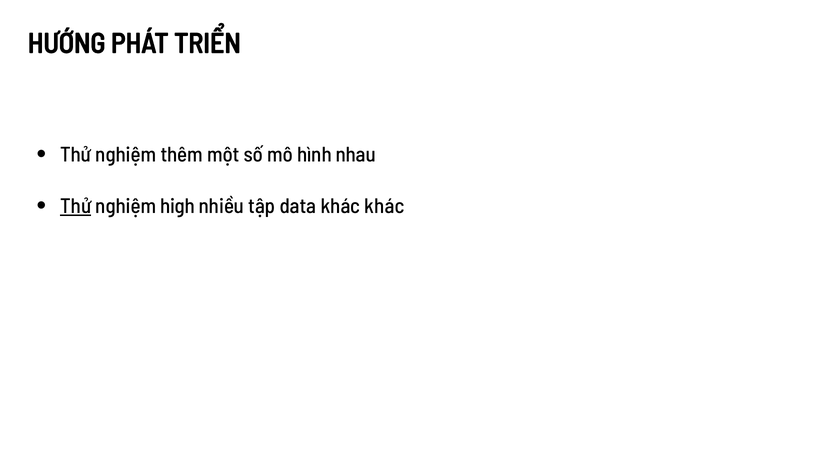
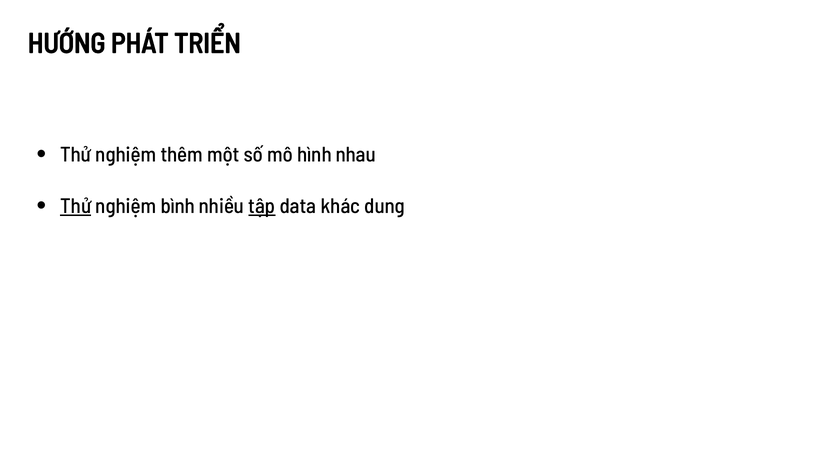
high: high -> bình
tập underline: none -> present
khác khác: khác -> dung
